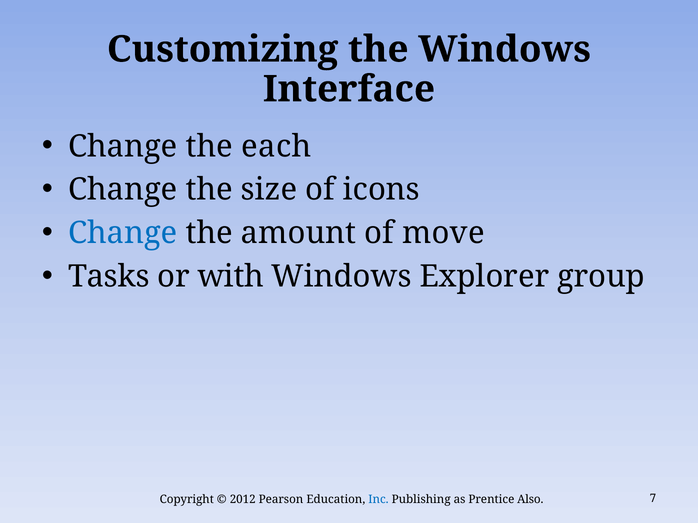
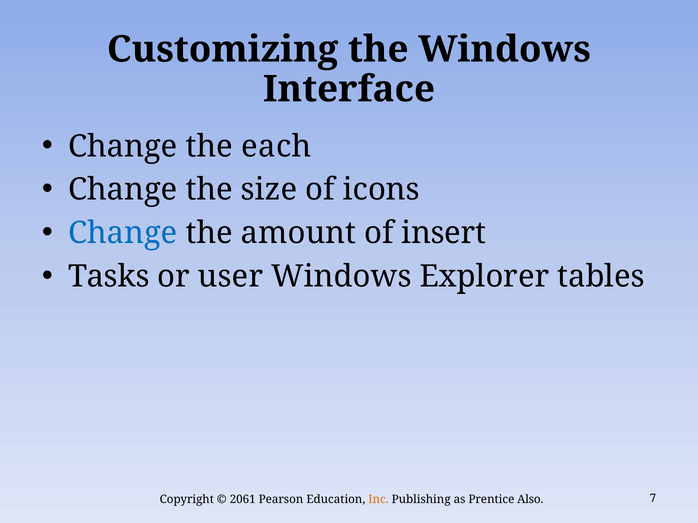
move: move -> insert
with: with -> user
group: group -> tables
2012: 2012 -> 2061
Inc colour: blue -> orange
